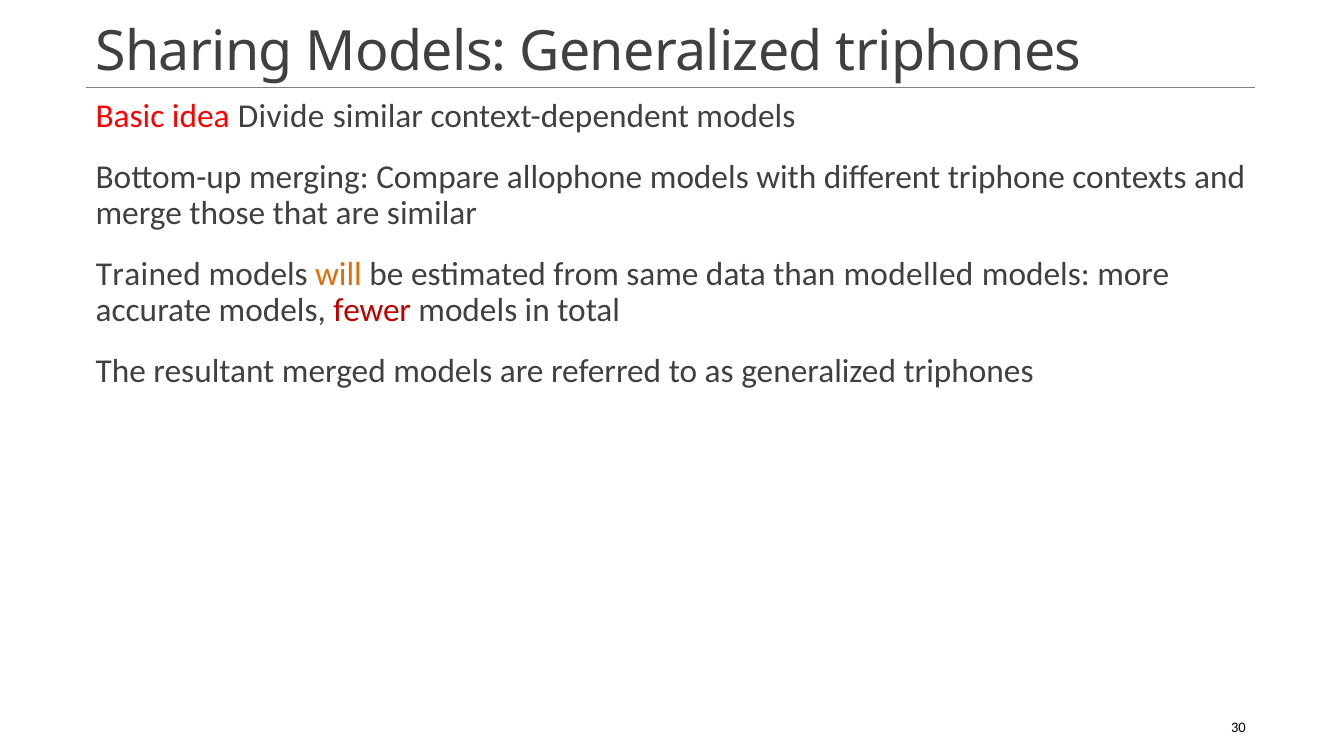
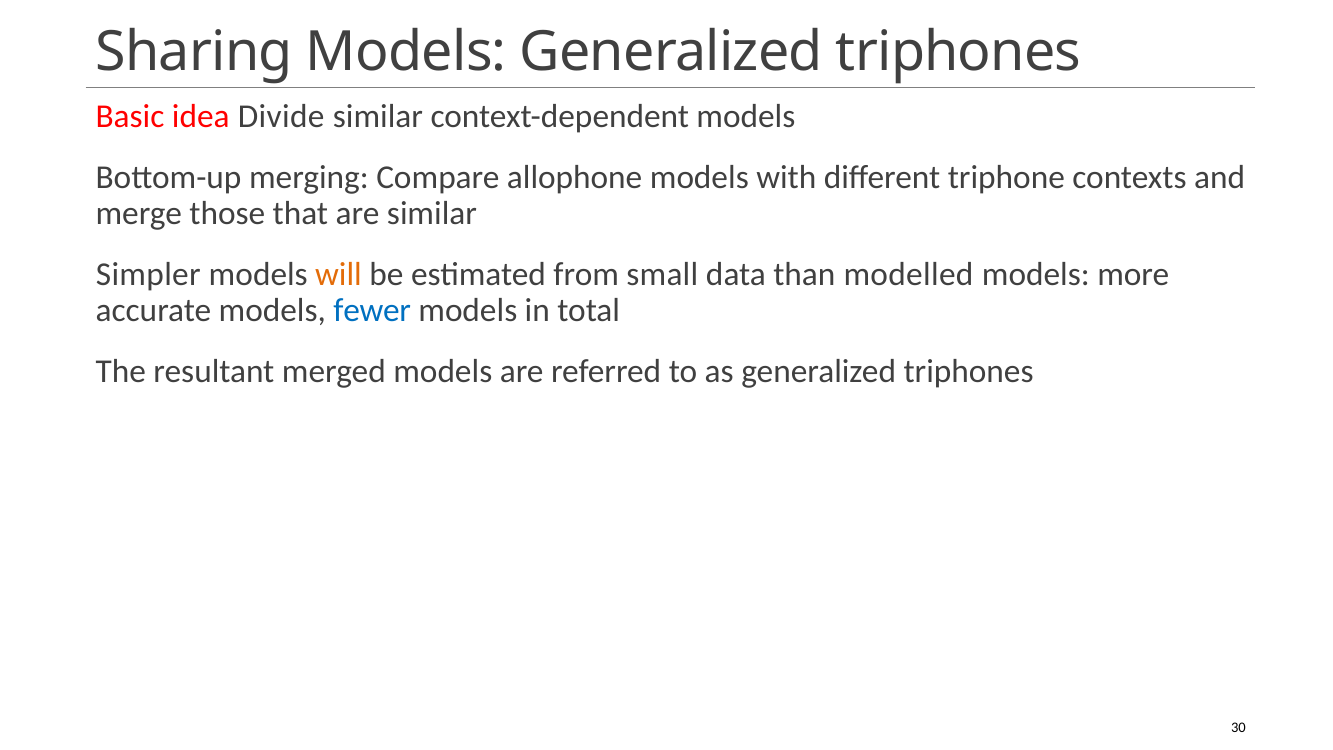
Trained: Trained -> Simpler
same: same -> small
fewer colour: red -> blue
